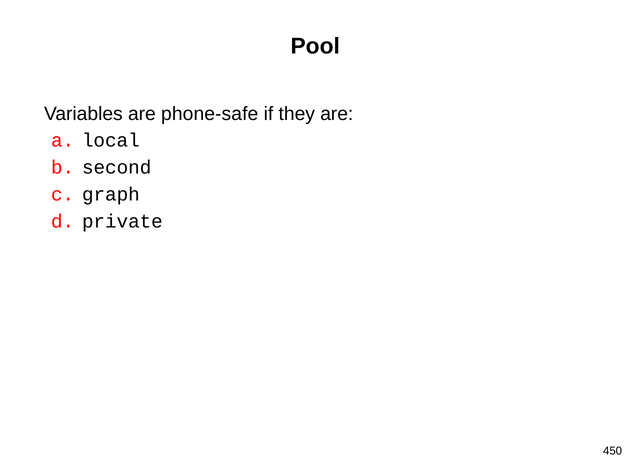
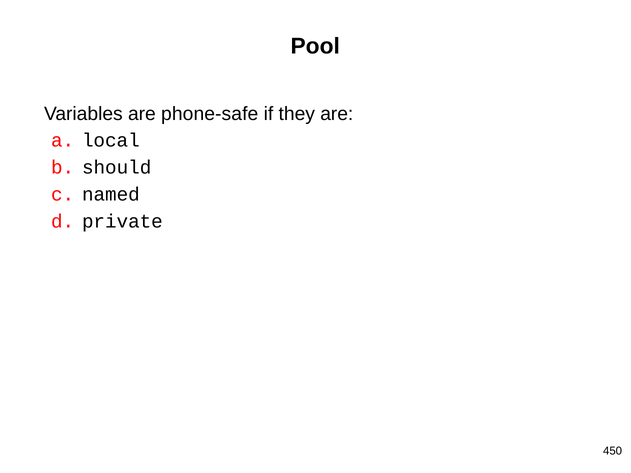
second: second -> should
graph: graph -> named
